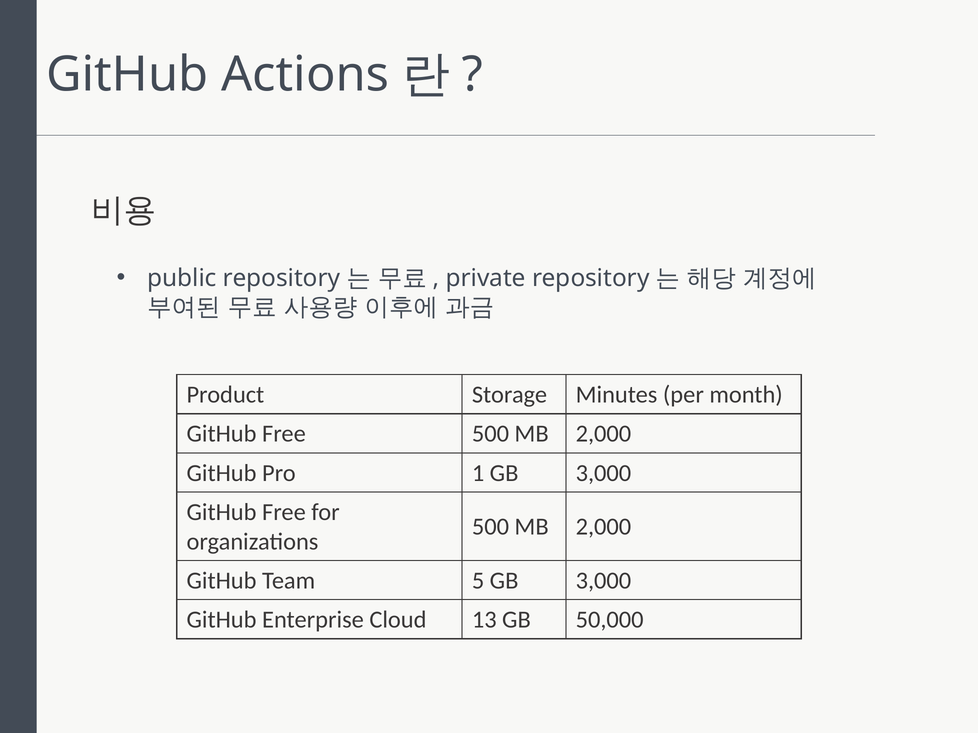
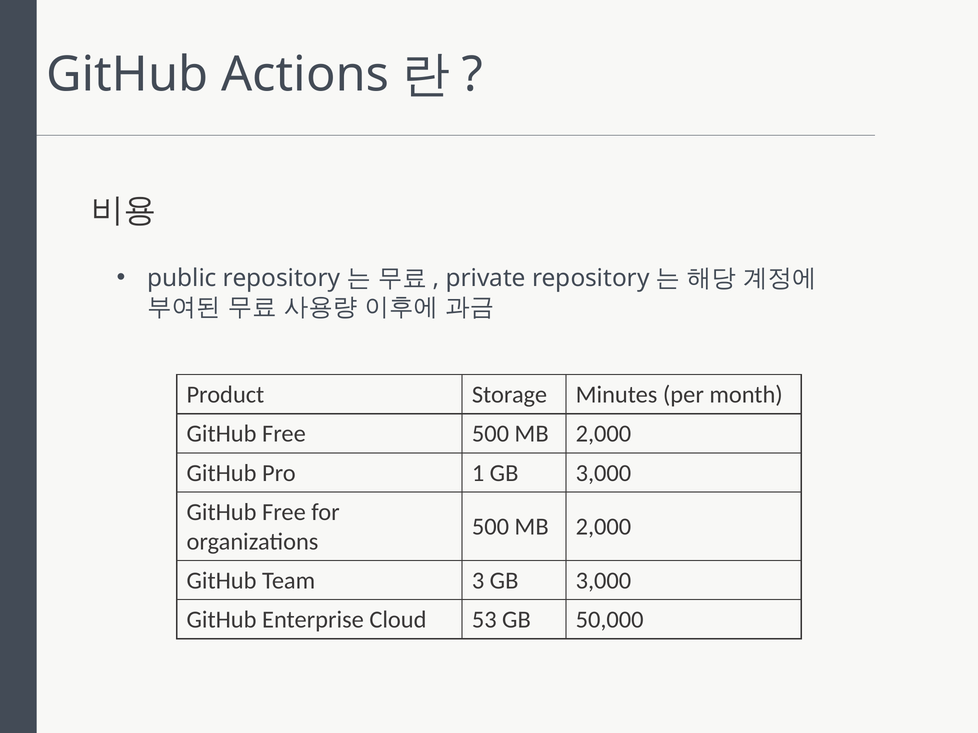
5: 5 -> 3
13: 13 -> 53
